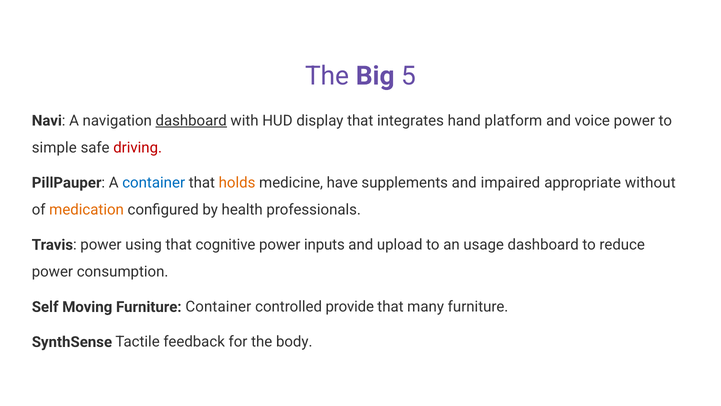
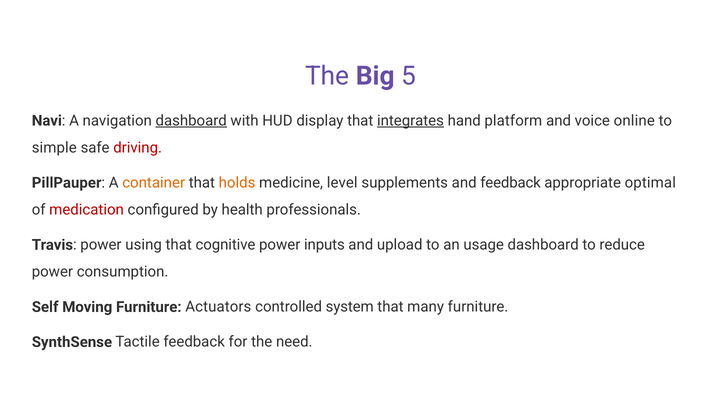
integrates underline: none -> present
voice power: power -> online
container at (154, 183) colour: blue -> orange
have: have -> level
and impaired: impaired -> feedback
without: without -> optimal
medication colour: orange -> red
Furniture Container: Container -> Actuators
provide: provide -> system
body: body -> need
